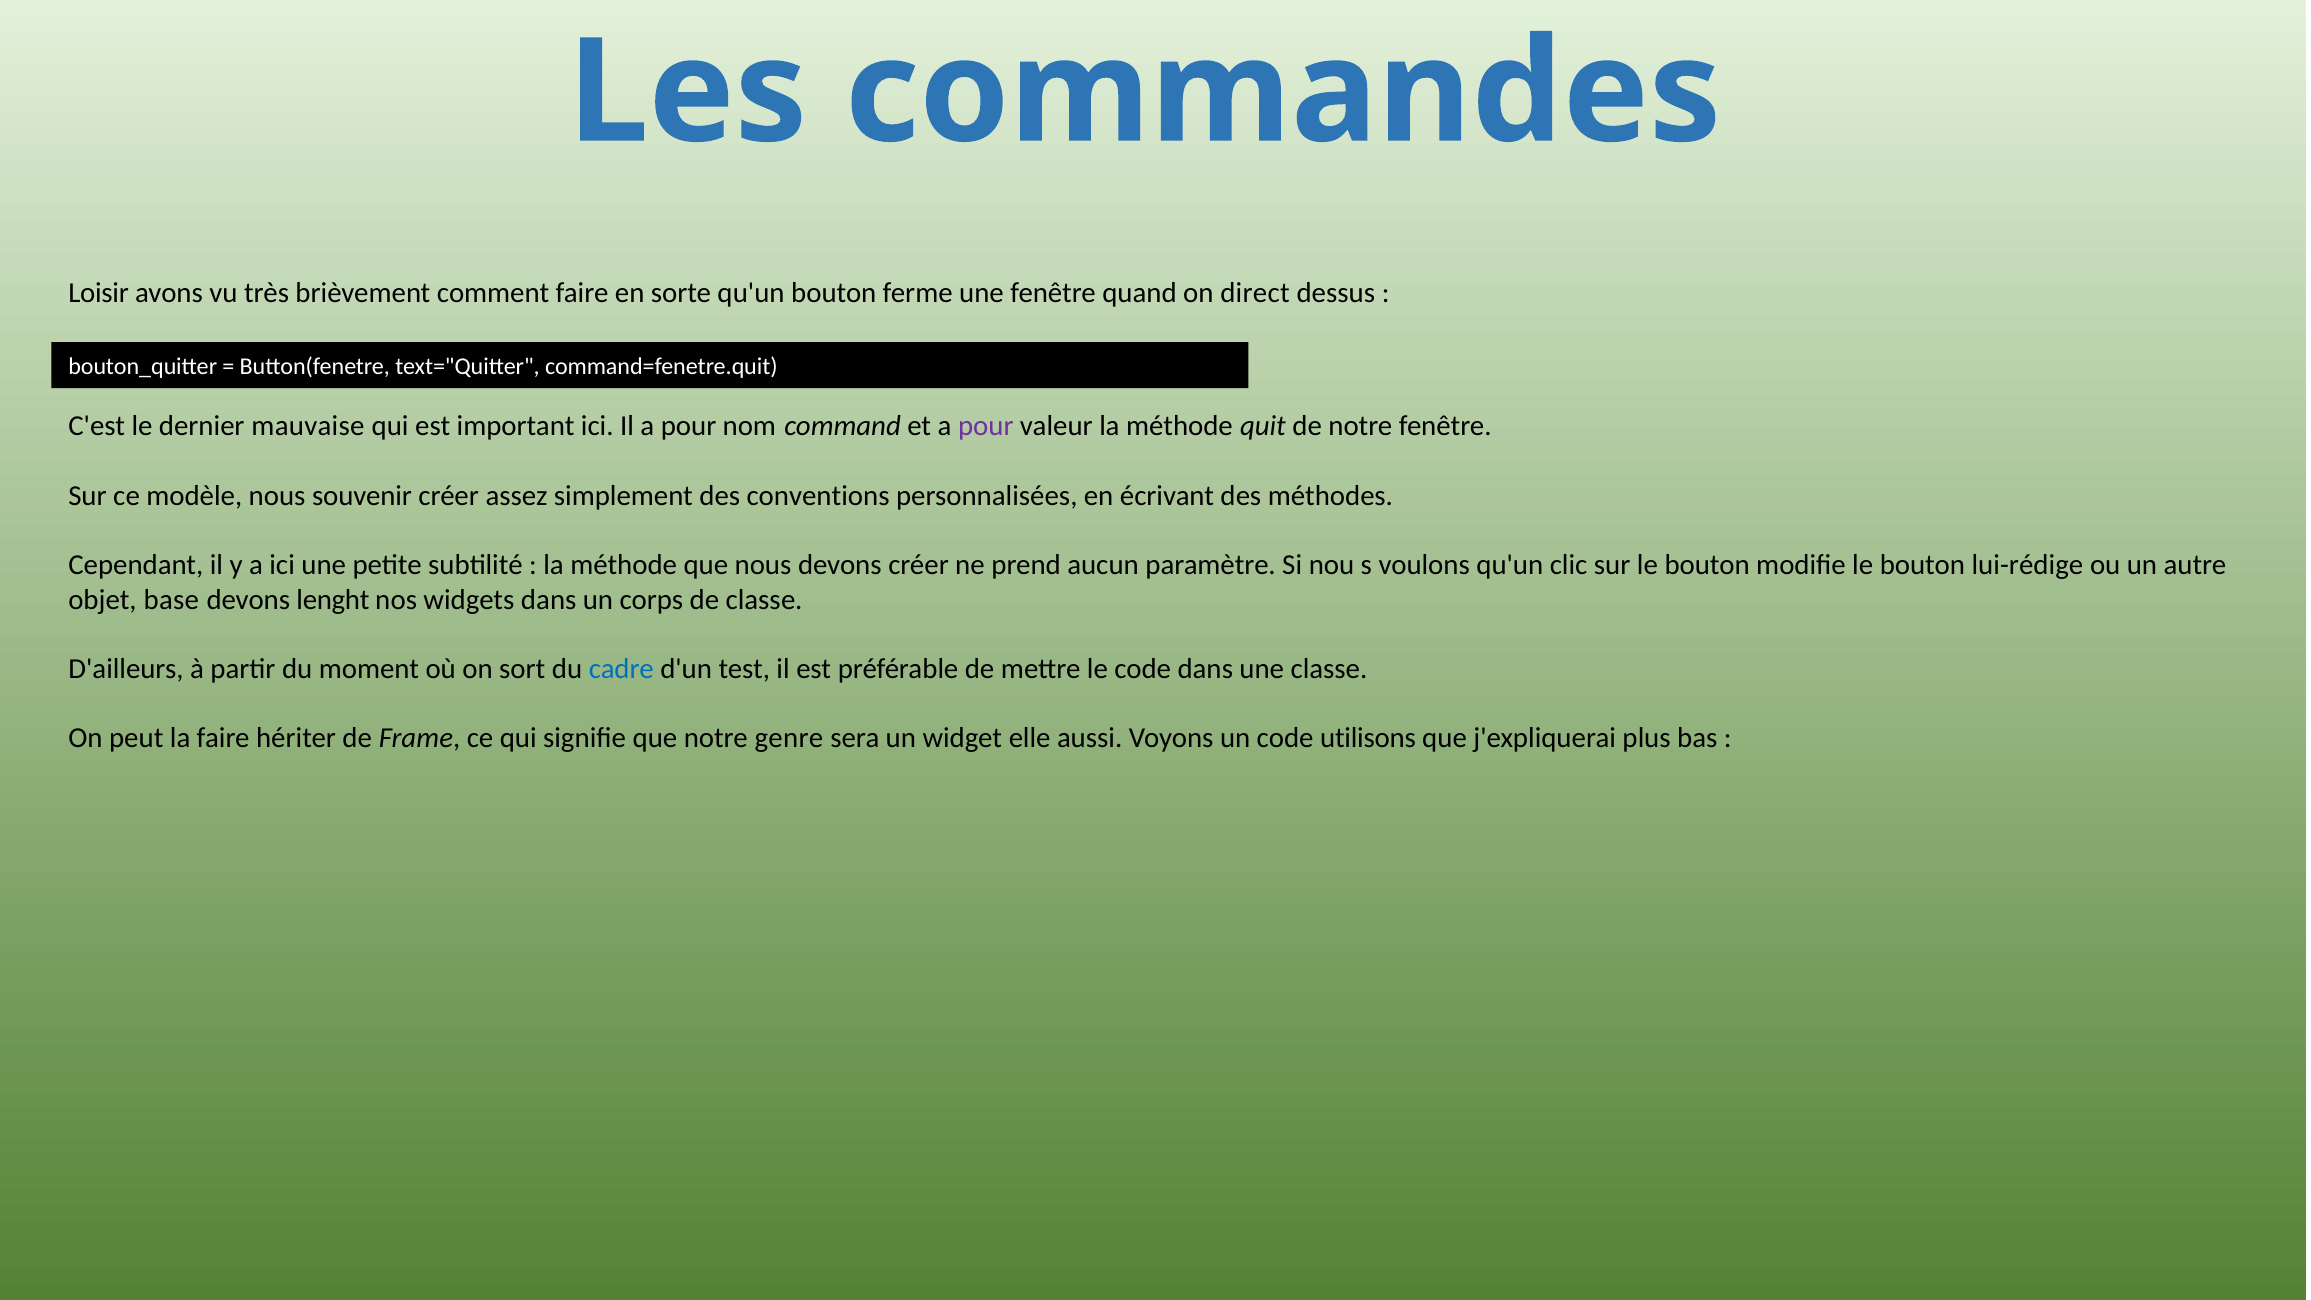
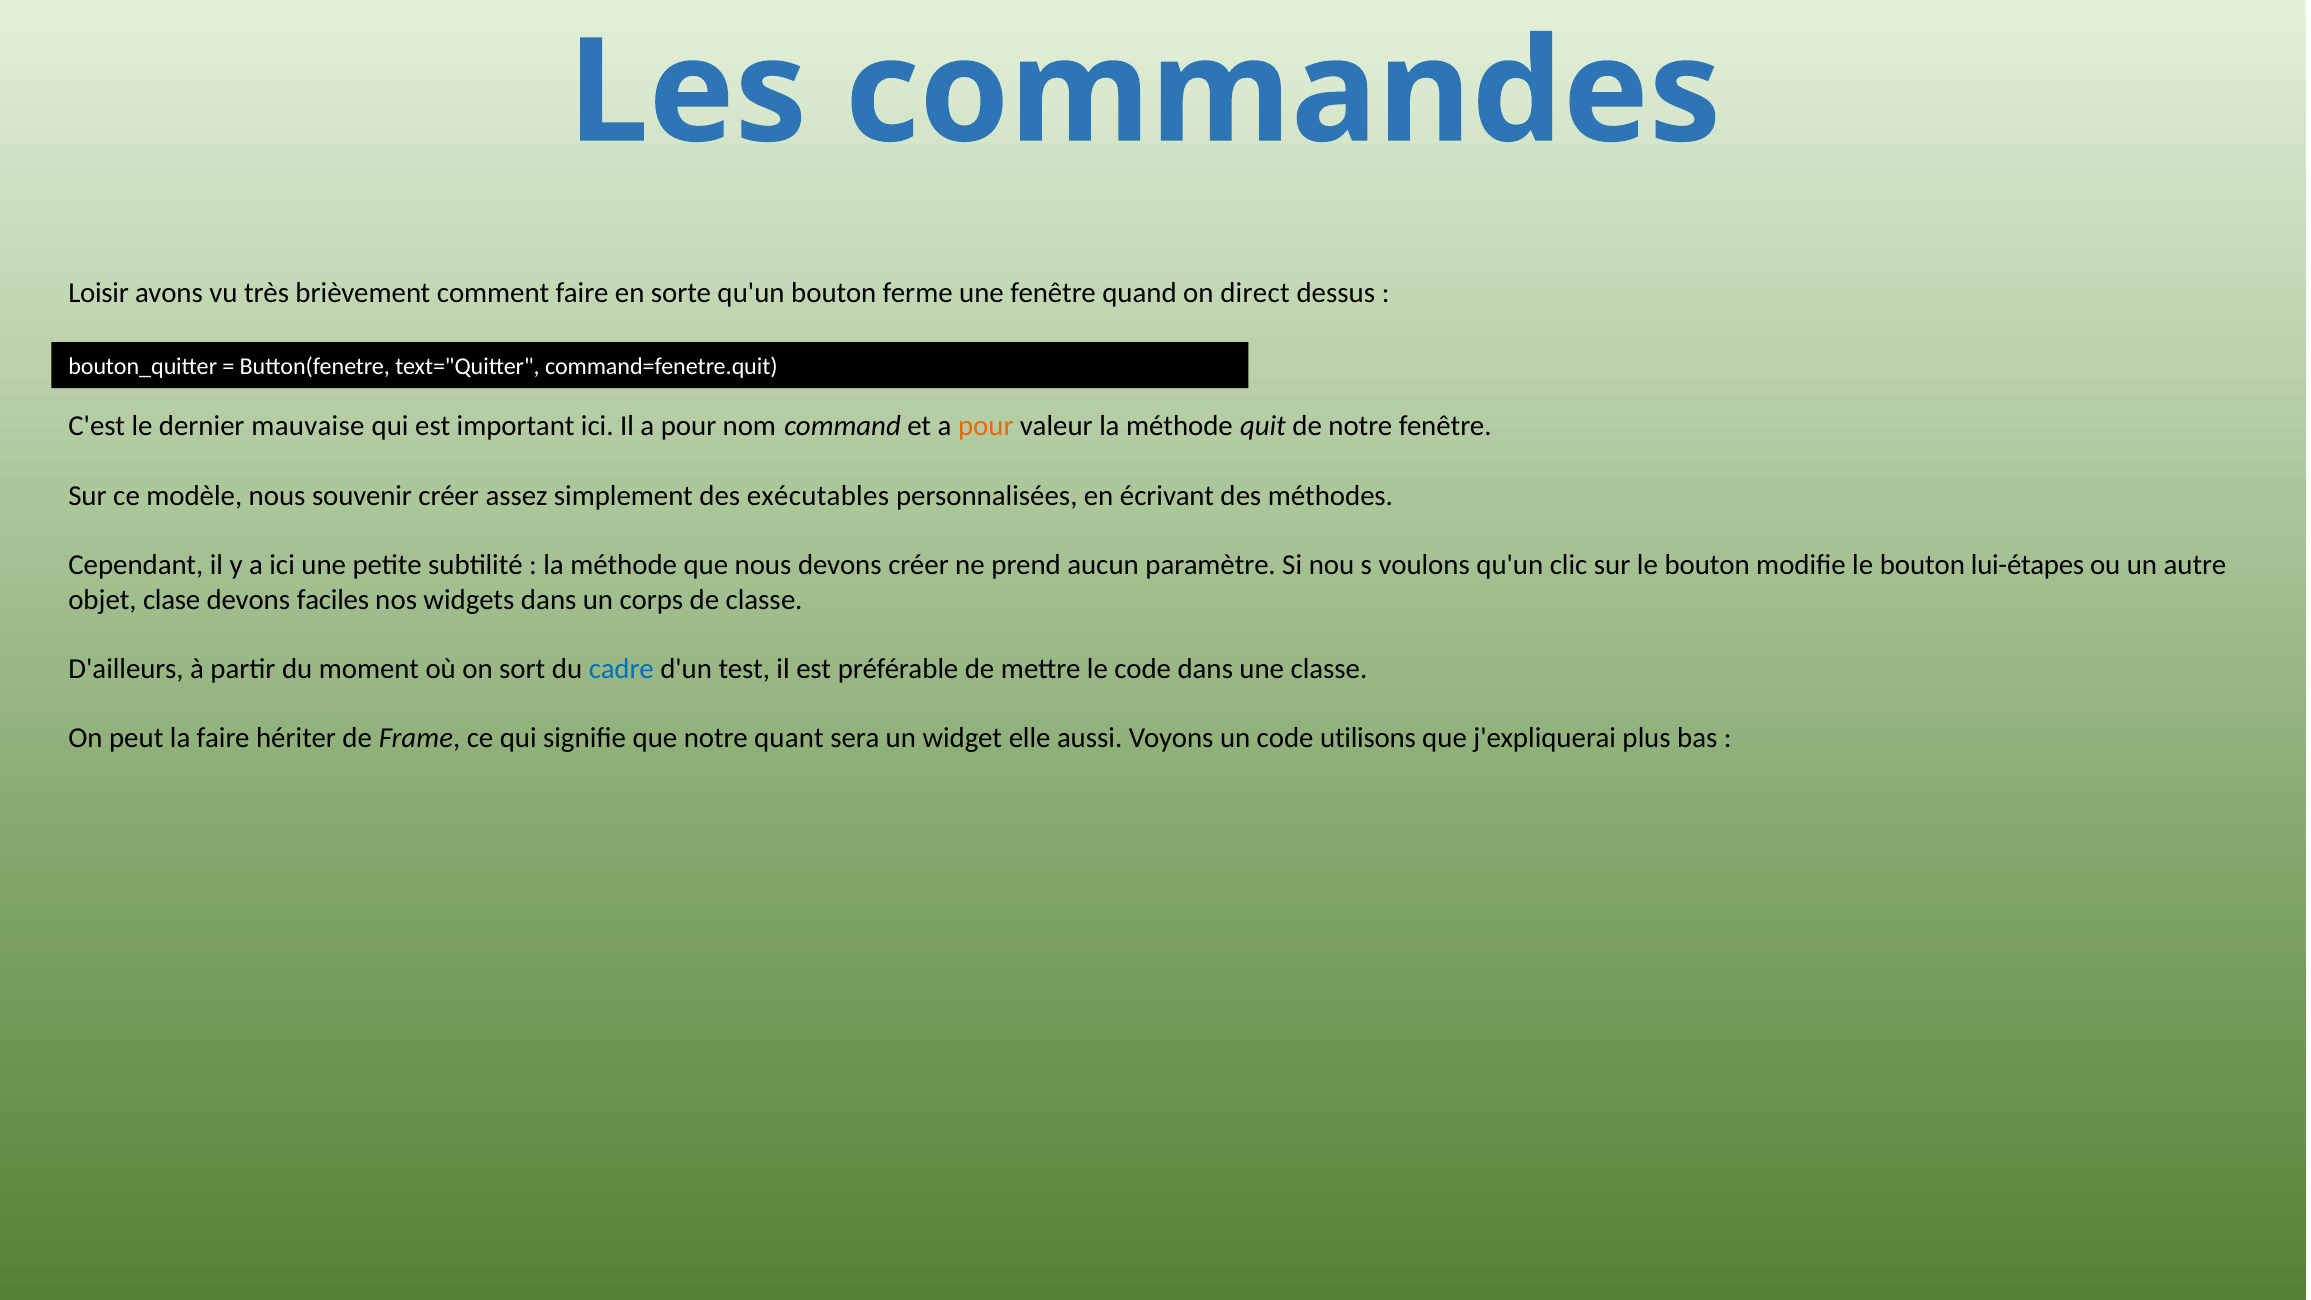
pour at (986, 426) colour: purple -> orange
conventions: conventions -> exécutables
lui-rédige: lui-rédige -> lui-étapes
base: base -> clase
lenght: lenght -> faciles
genre: genre -> quant
